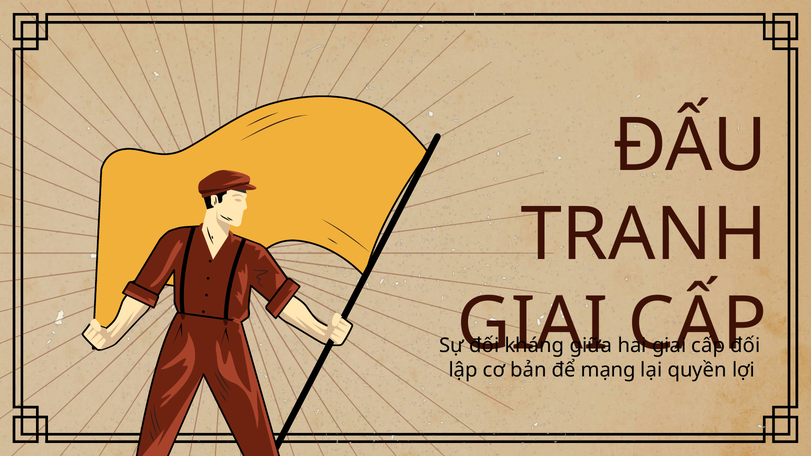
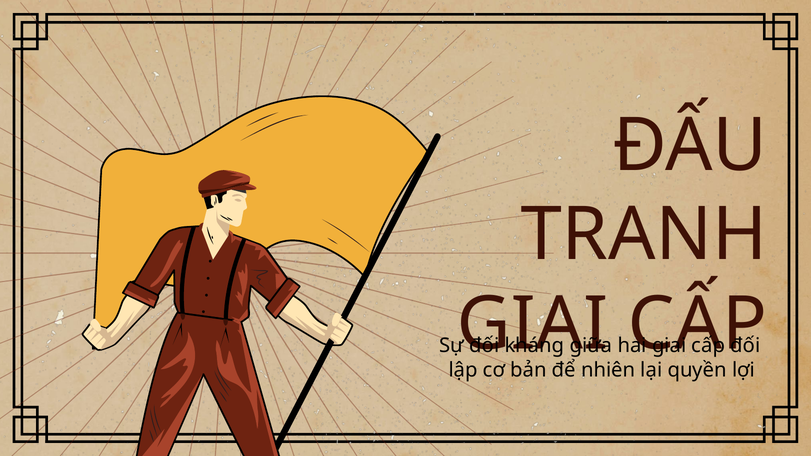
mạng: mạng -> nhiên
